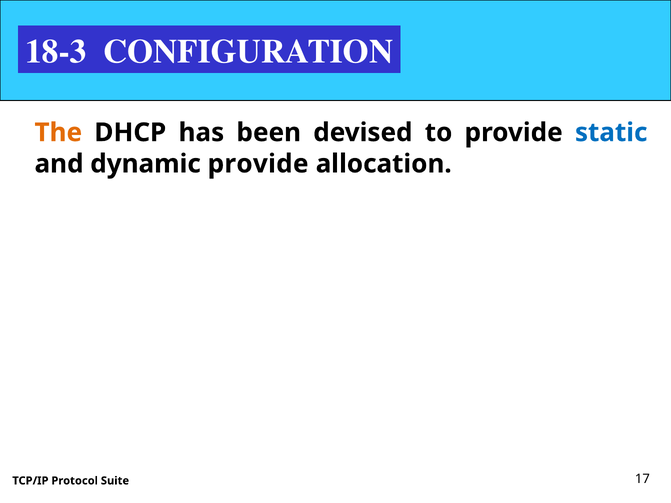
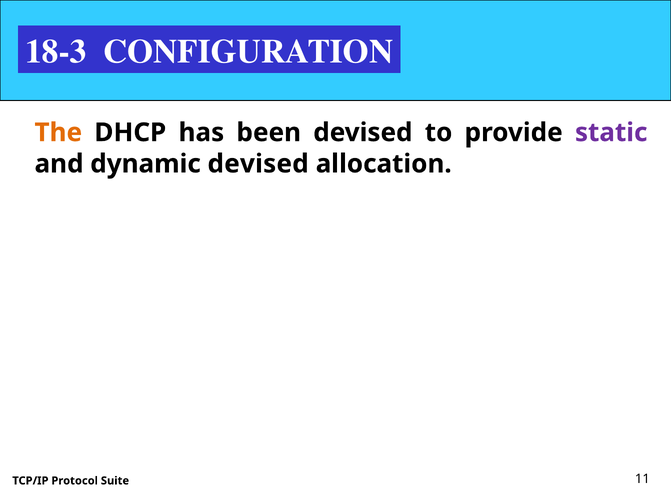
static colour: blue -> purple
dynamic provide: provide -> devised
17: 17 -> 11
